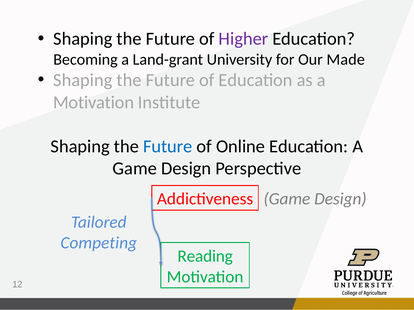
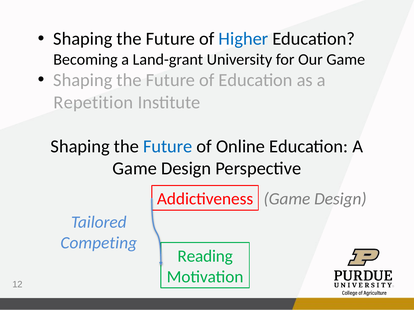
Higher colour: purple -> blue
Our Made: Made -> Game
Motivation at (94, 102): Motivation -> Repetition
